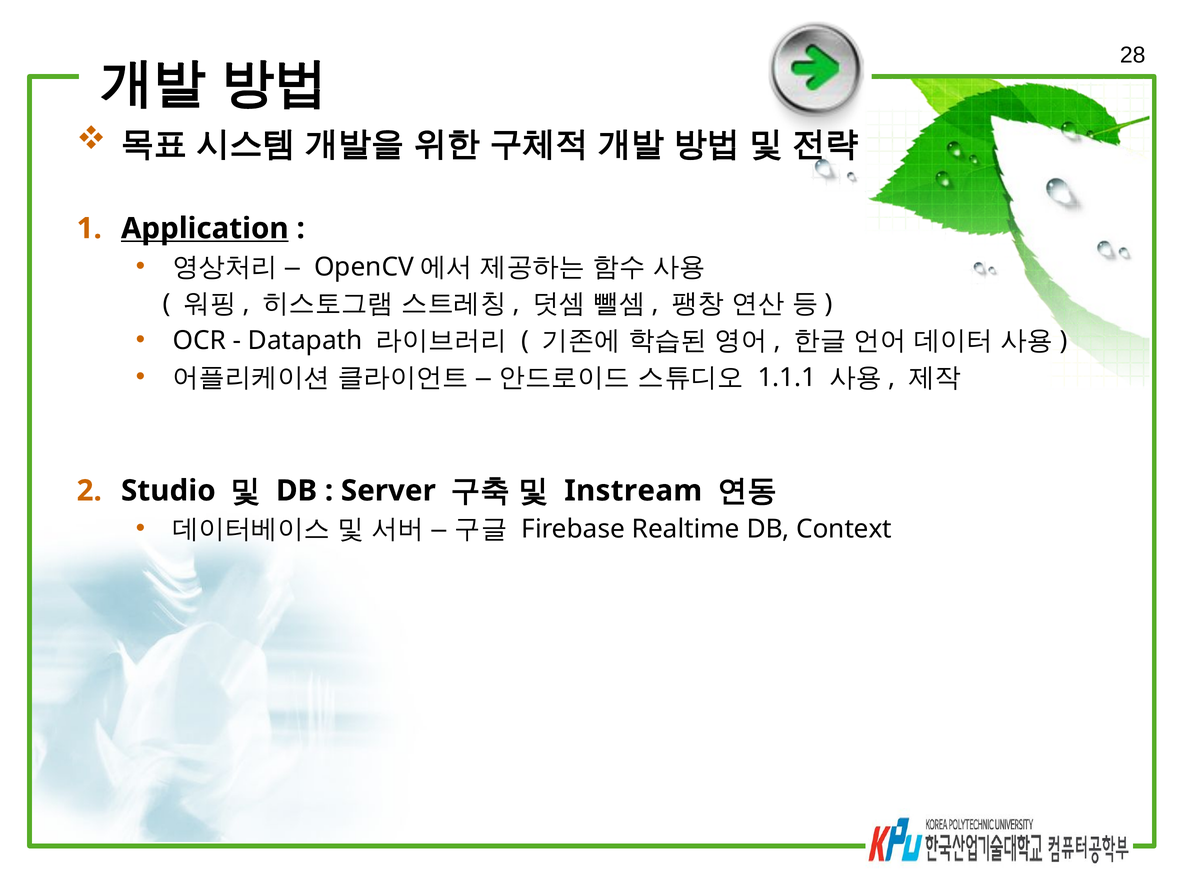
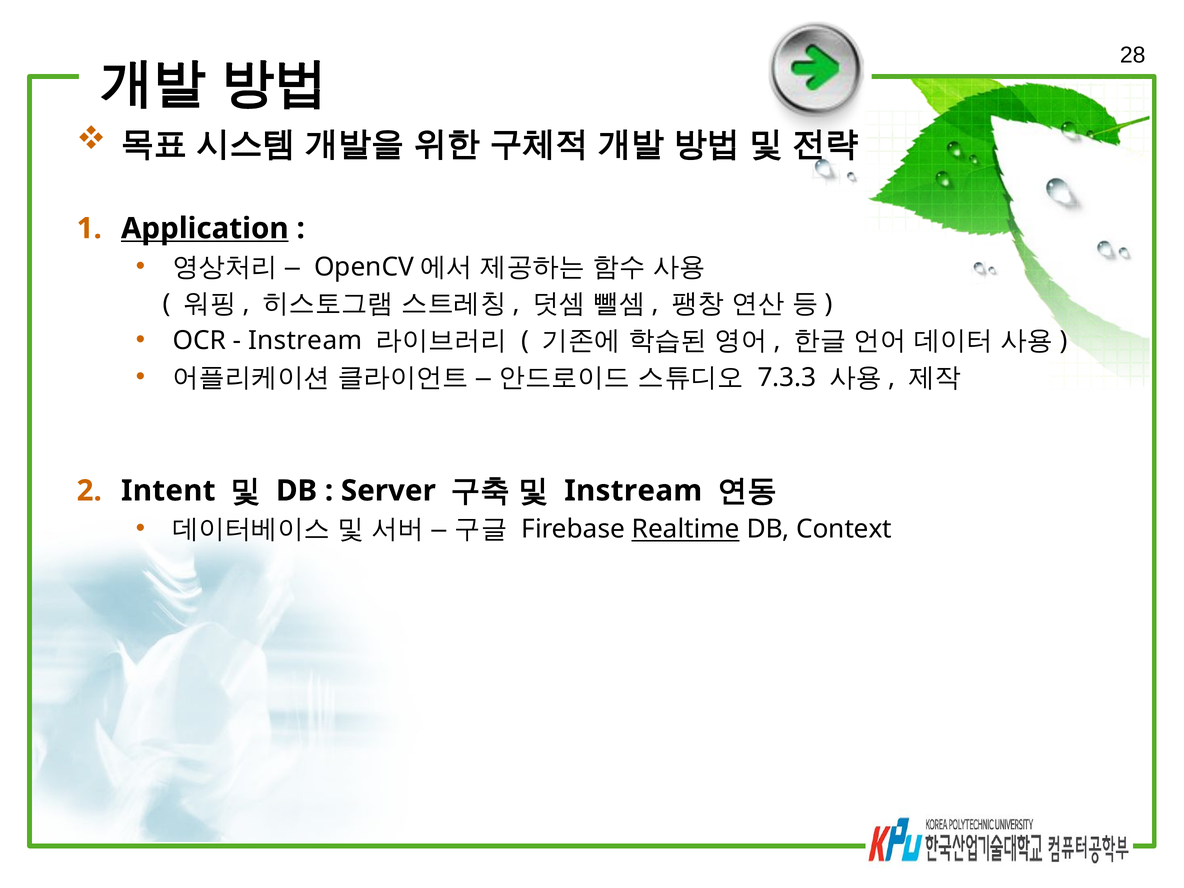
Datapath at (305, 341): Datapath -> Instream
1.1.1: 1.1.1 -> 7.3.3
Studio: Studio -> Intent
Realtime underline: none -> present
